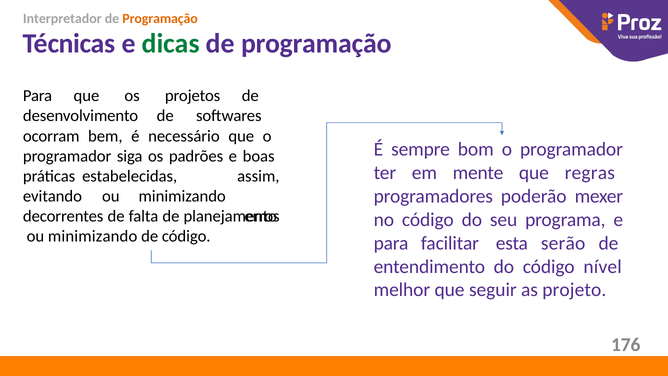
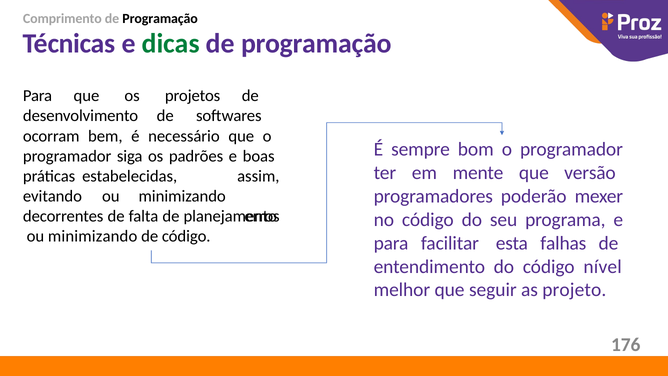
Interpretador: Interpretador -> Comprimento
Programação at (160, 19) colour: orange -> black
regras: regras -> versão
serão: serão -> falhas
